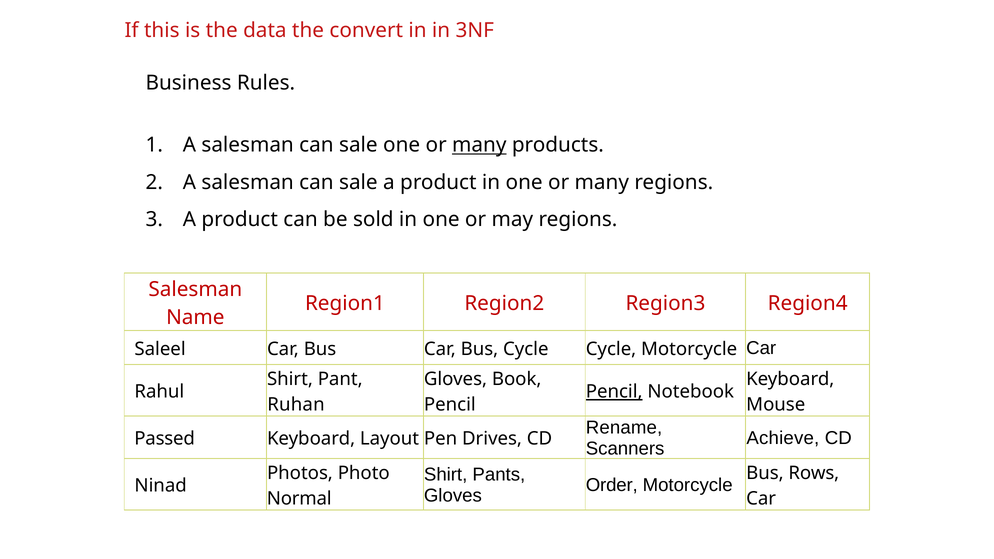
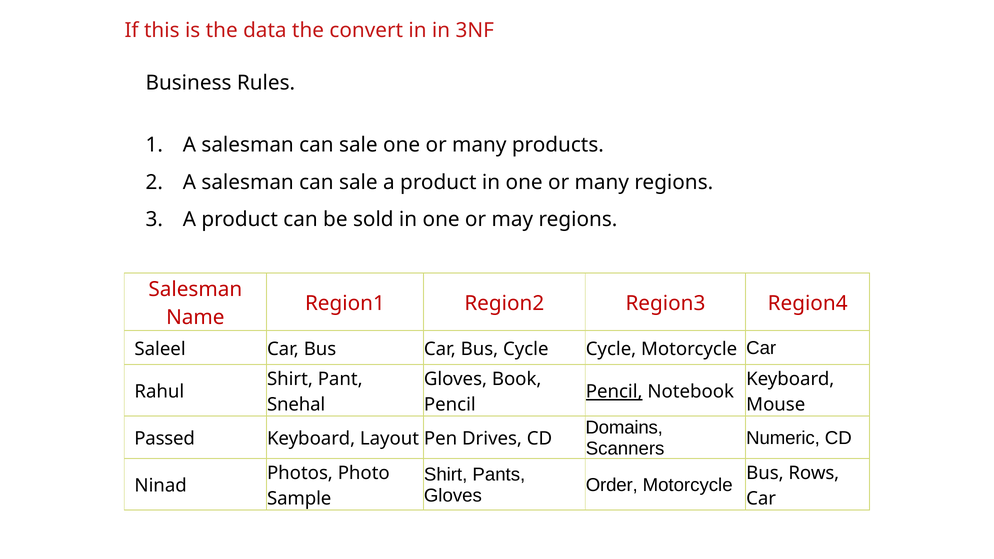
many at (479, 145) underline: present -> none
Ruhan: Ruhan -> Snehal
Rename: Rename -> Domains
Achieve: Achieve -> Numeric
Normal: Normal -> Sample
